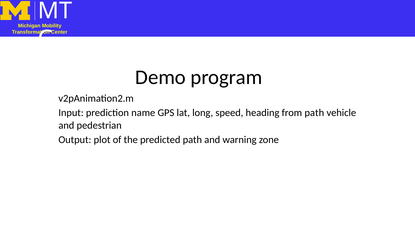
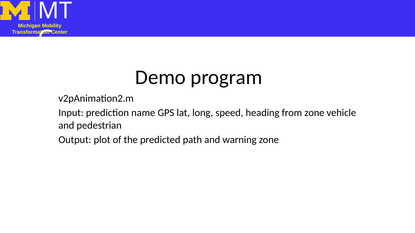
from path: path -> zone
